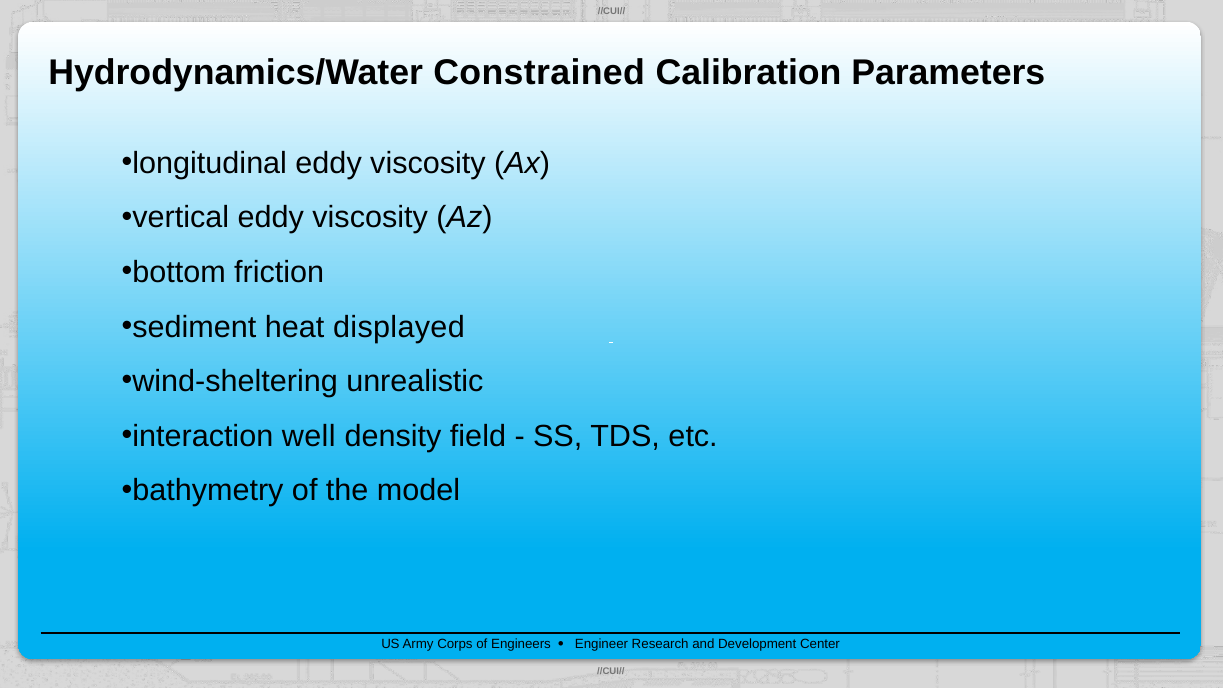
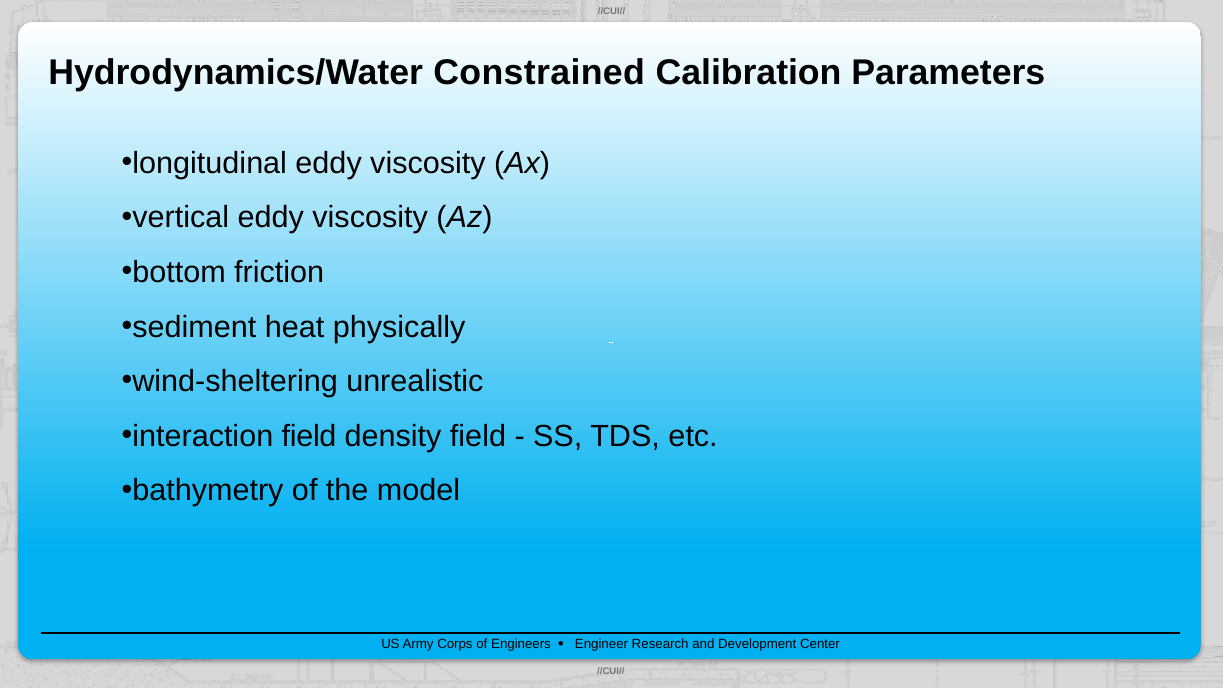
displayed: displayed -> physically
interaction well: well -> field
